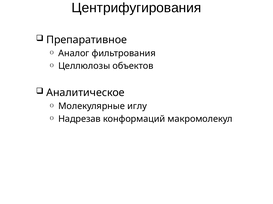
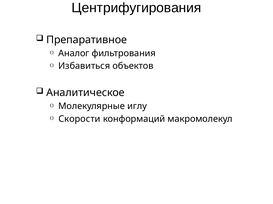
Целлюлозы: Целлюлозы -> Избавиться
Надрезав: Надрезав -> Скорости
